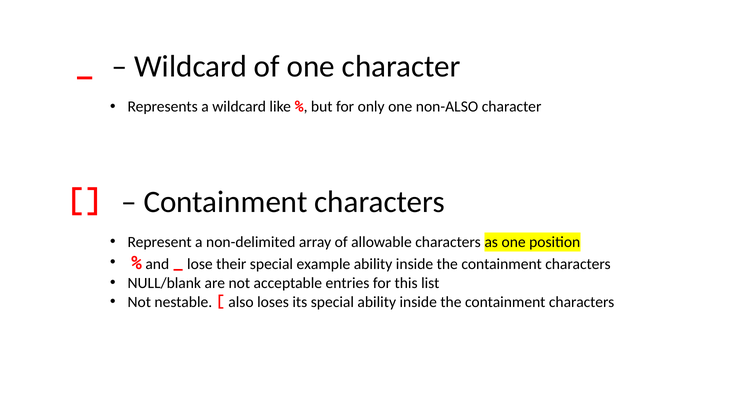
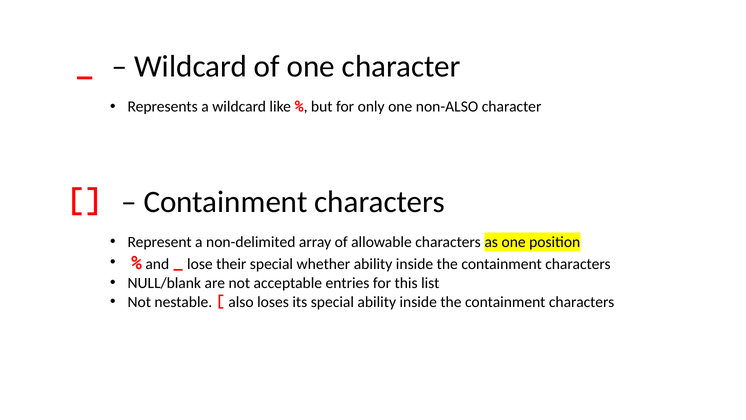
example: example -> whether
